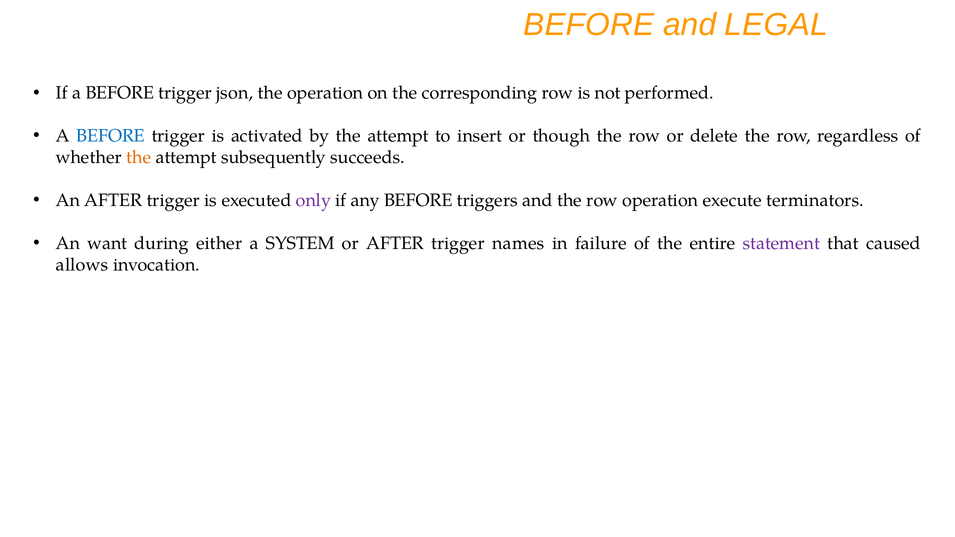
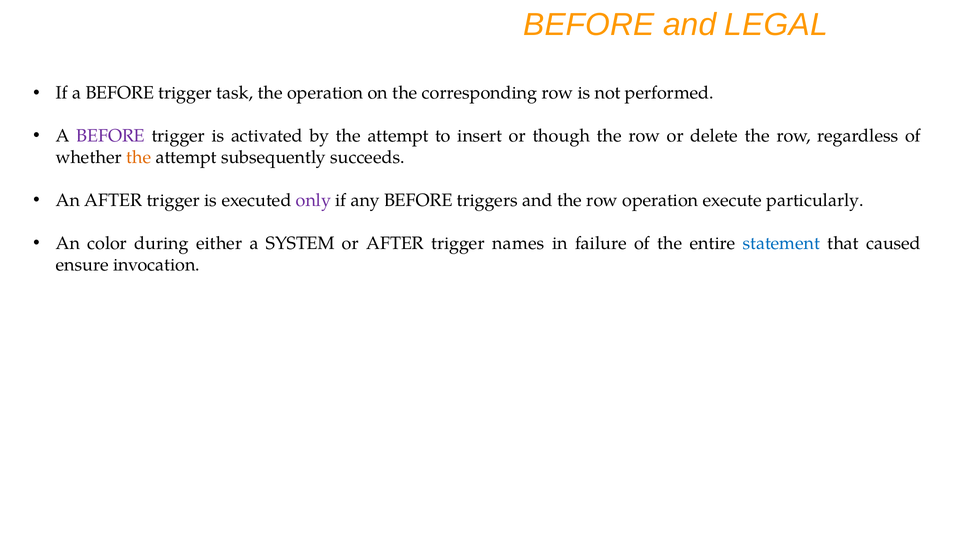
json: json -> task
BEFORE at (111, 136) colour: blue -> purple
terminators: terminators -> particularly
want: want -> color
statement colour: purple -> blue
allows: allows -> ensure
